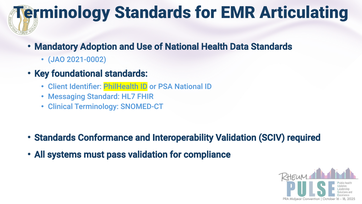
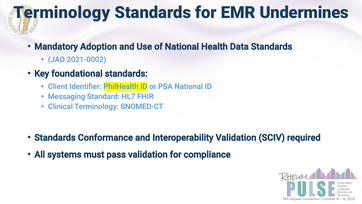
Articulating: Articulating -> Undermines
